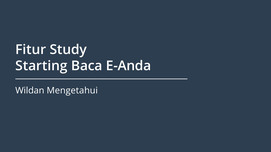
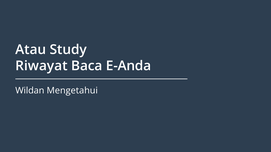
Fitur: Fitur -> Atau
Starting: Starting -> Riwayat
